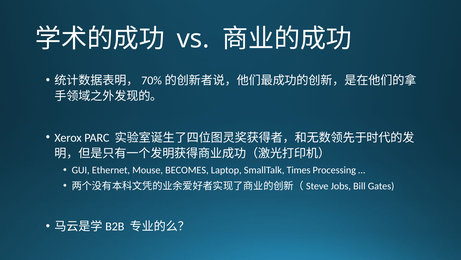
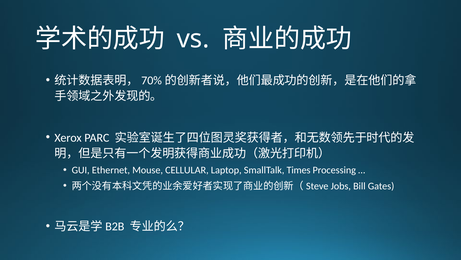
BECOMES: BECOMES -> CELLULAR
